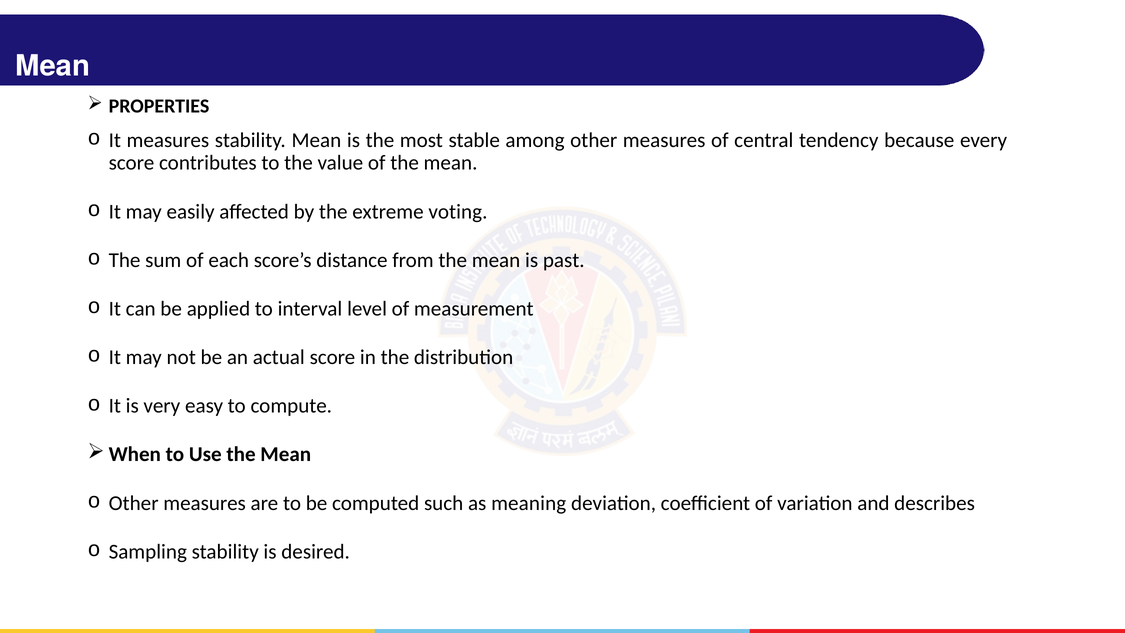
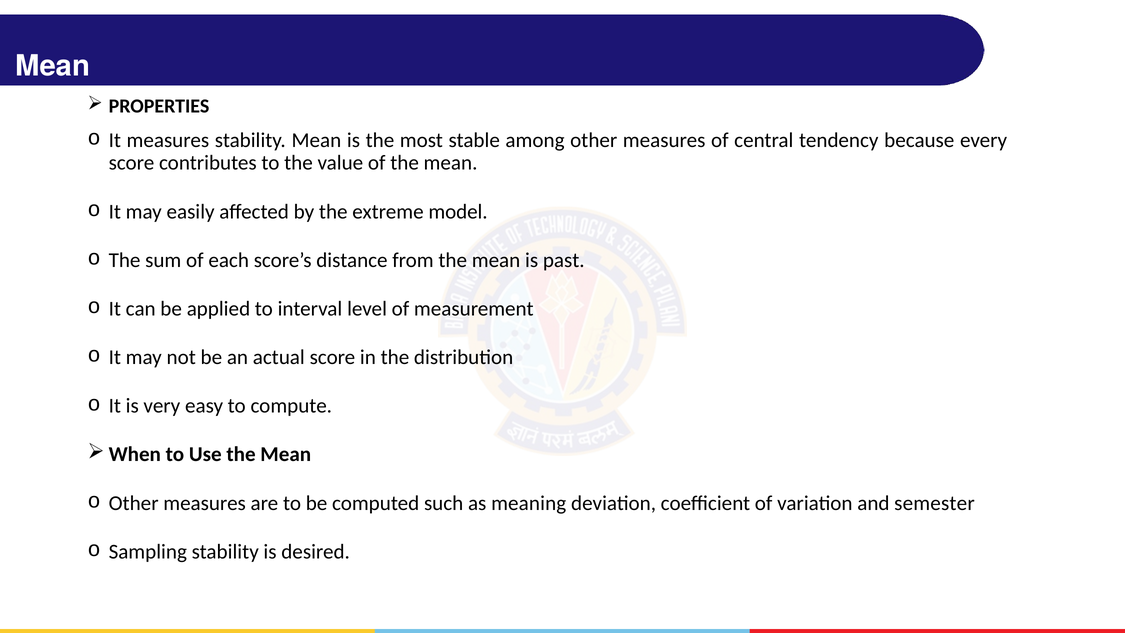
voting: voting -> model
describes: describes -> semester
